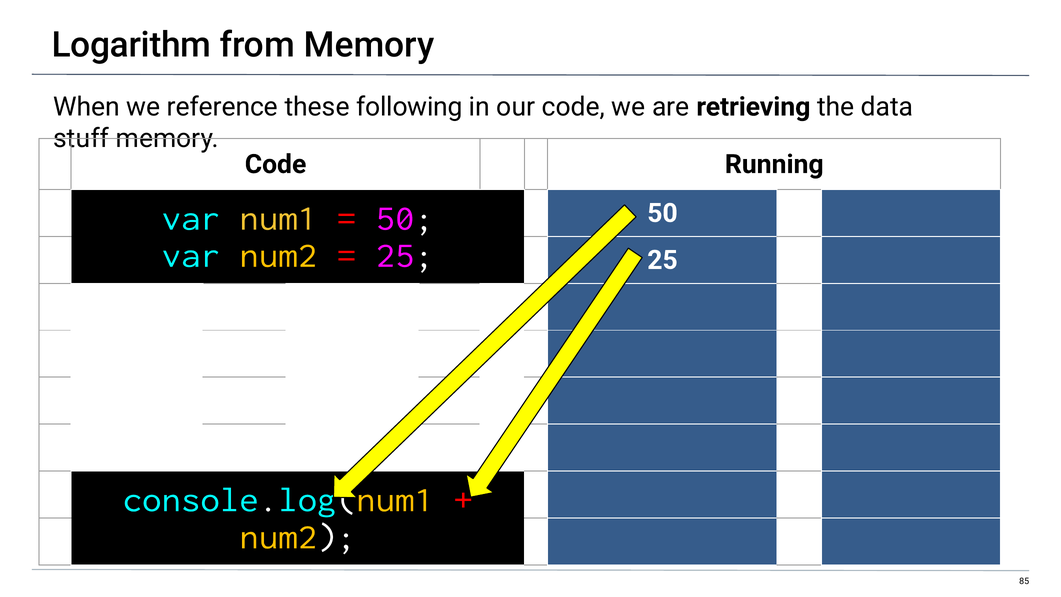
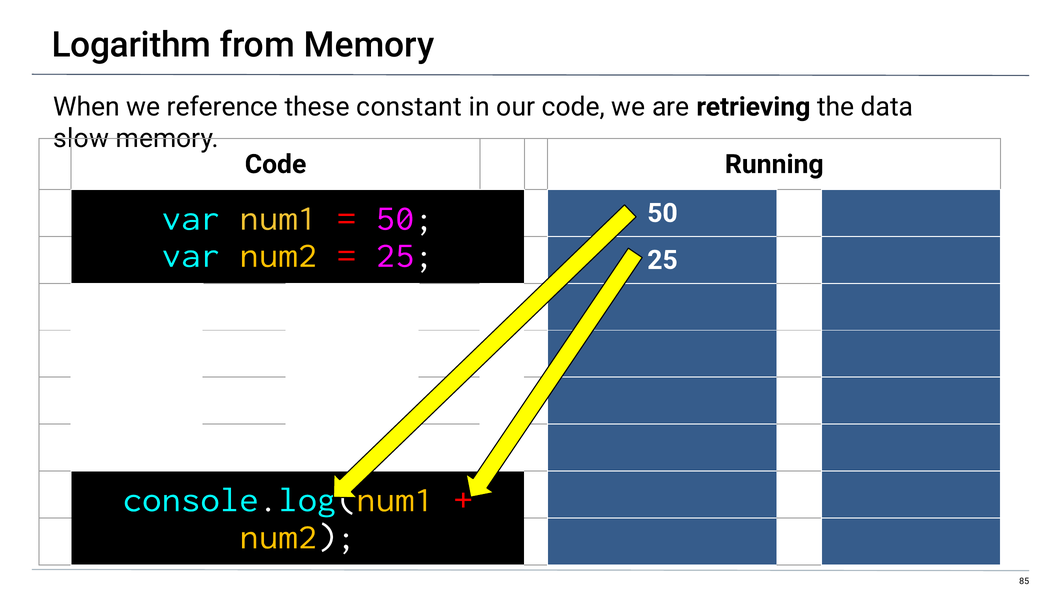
following: following -> constant
stuff: stuff -> slow
